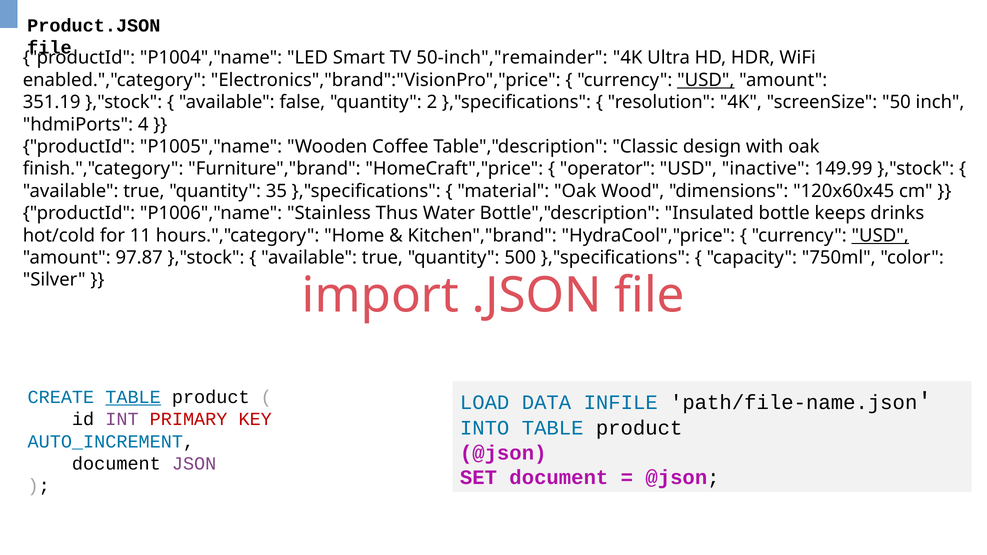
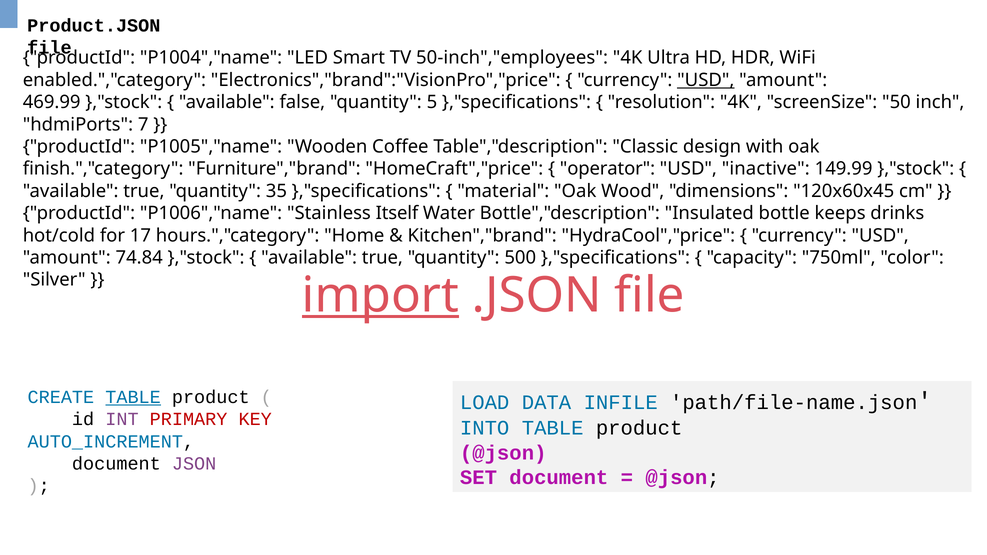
50-inch","remainder: 50-inch","remainder -> 50-inch","employees
351.19: 351.19 -> 469.99
2: 2 -> 5
4: 4 -> 7
Thus: Thus -> Itself
11: 11 -> 17
USD at (880, 236) underline: present -> none
97.87: 97.87 -> 74.84
import underline: none -> present
